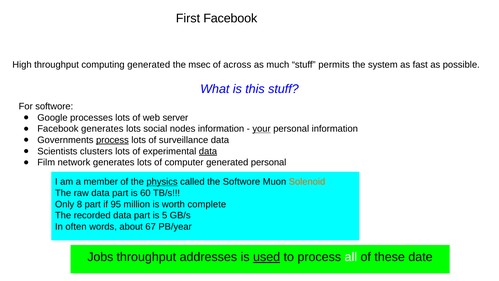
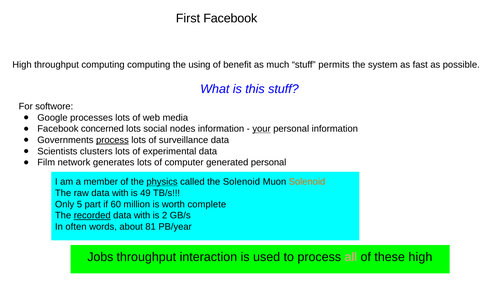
computing generated: generated -> computing
msec: msec -> using
across: across -> benefit
server: server -> media
Facebook generates: generates -> concerned
data at (208, 151) underline: present -> none
the Softwore: Softwore -> Solenoid
raw data part: part -> with
60: 60 -> 49
8: 8 -> 5
95: 95 -> 60
recorded underline: none -> present
part at (142, 215): part -> with
5: 5 -> 2
67: 67 -> 81
addresses: addresses -> interaction
used underline: present -> none
all colour: white -> pink
these date: date -> high
